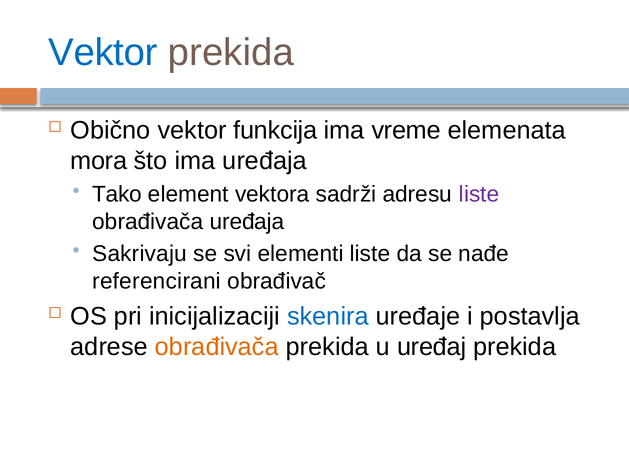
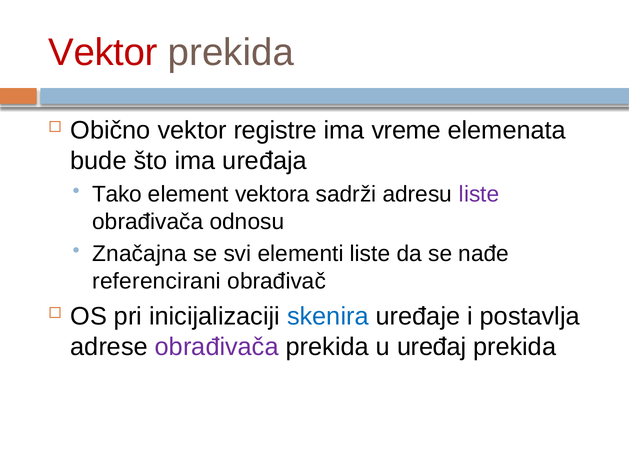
Vektor at (103, 52) colour: blue -> red
funkcija: funkcija -> registre
mora: mora -> bude
obrađivača uređaja: uređaja -> odnosu
Sakrivaju: Sakrivaju -> Značajna
obrađivača at (217, 346) colour: orange -> purple
